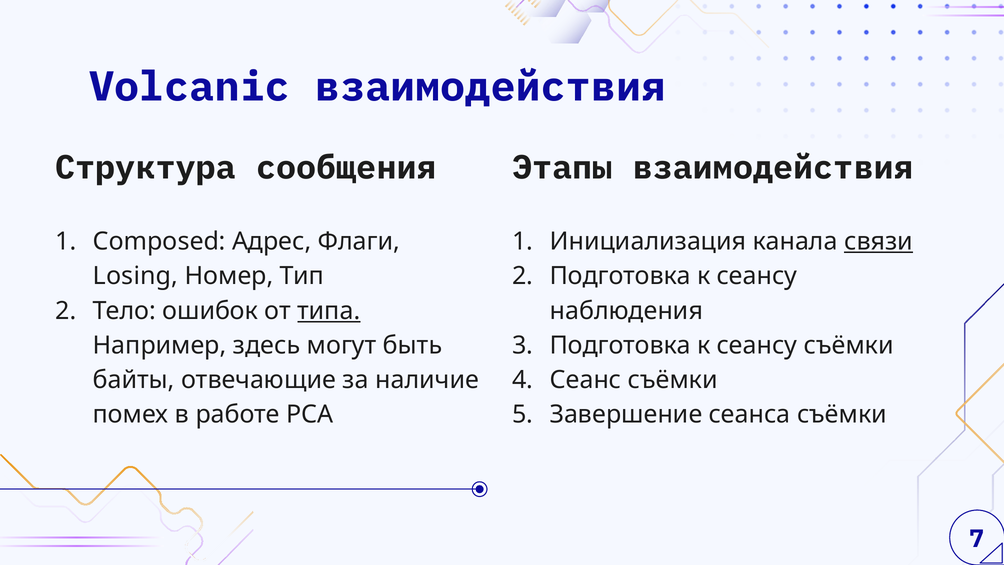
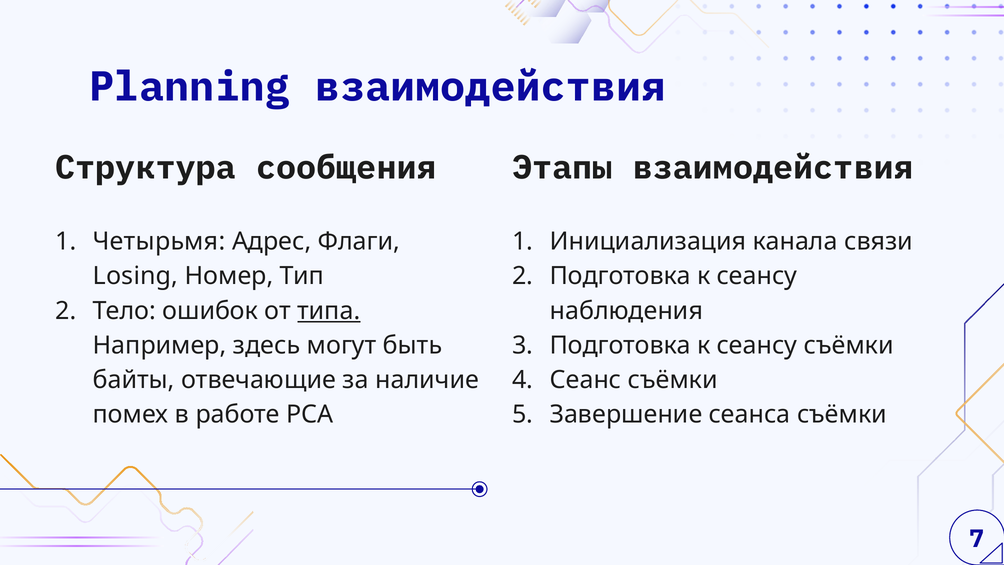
Volcanic: Volcanic -> Planning
Composed: Composed -> Четырьмя
связи underline: present -> none
